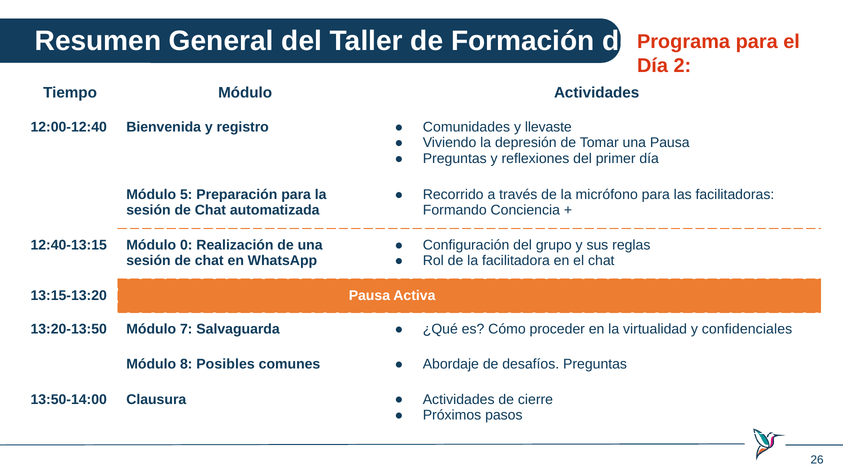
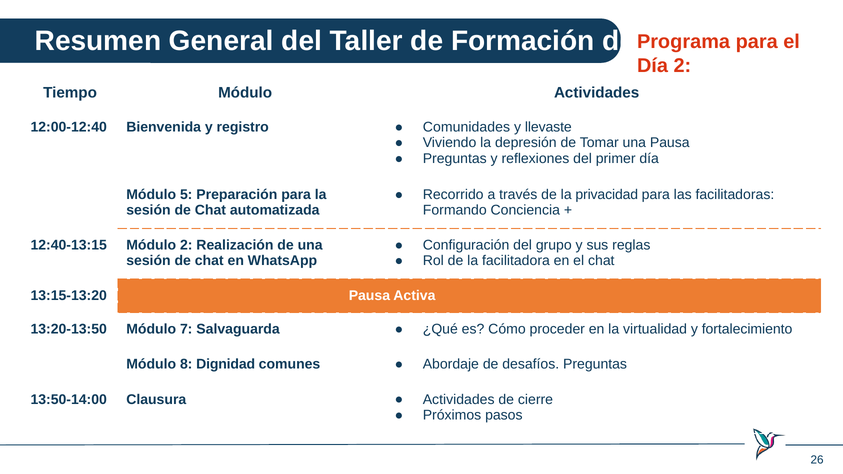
micrófono: micrófono -> privacidad
Módulo 0: 0 -> 2
confidenciales: confidenciales -> fortalecimiento
Posibles: Posibles -> Dignidad
